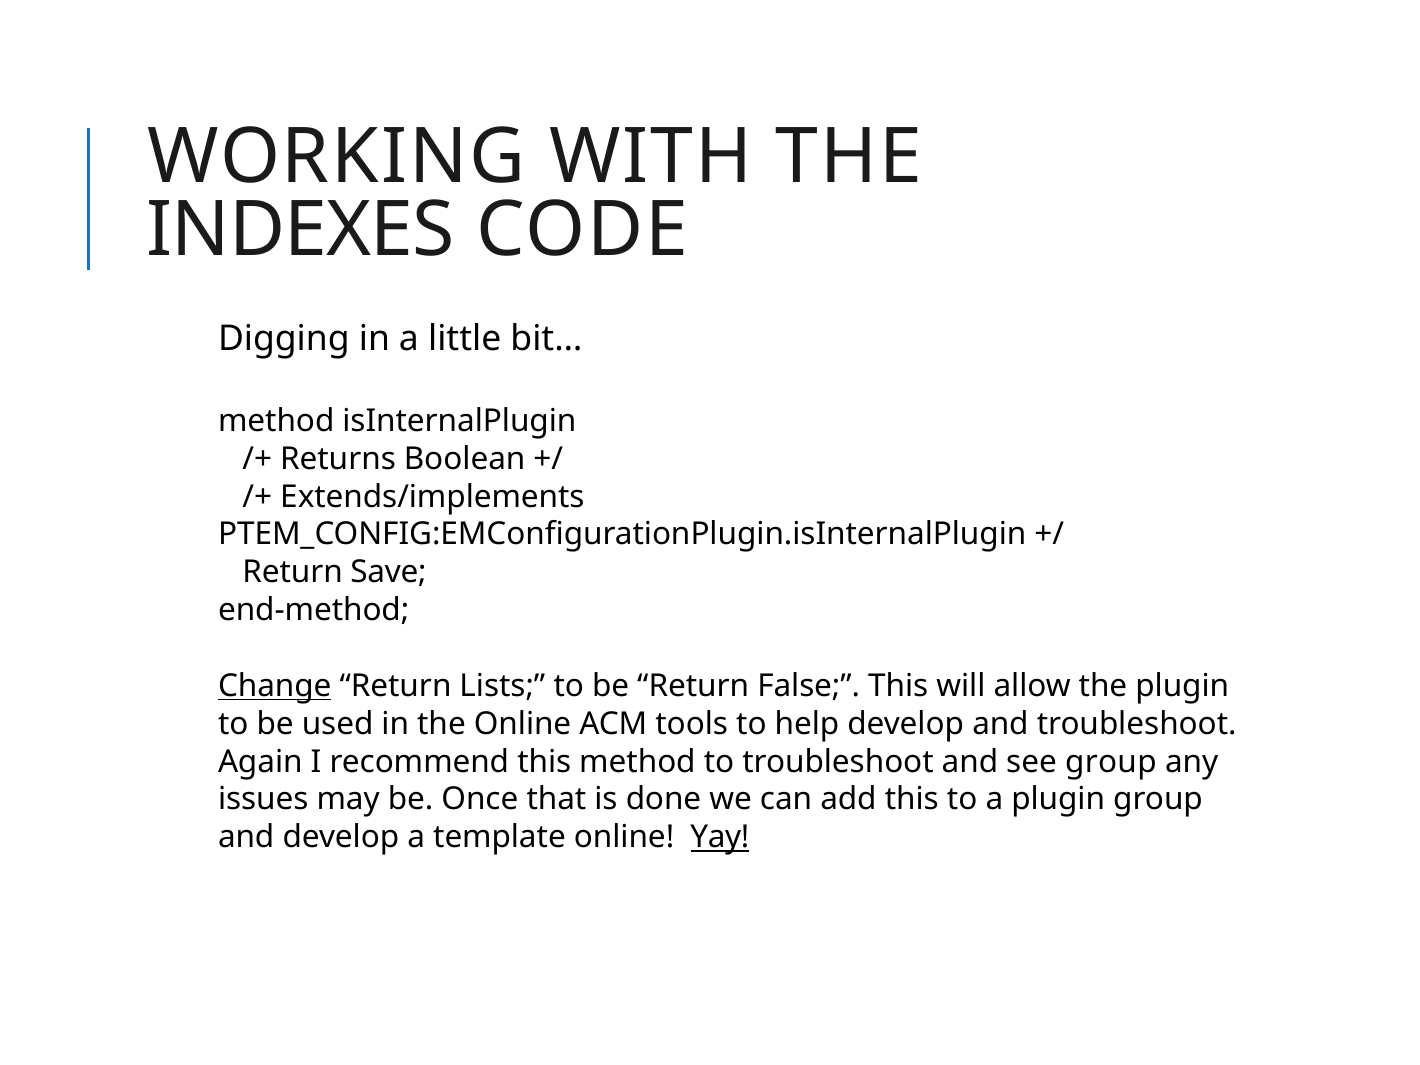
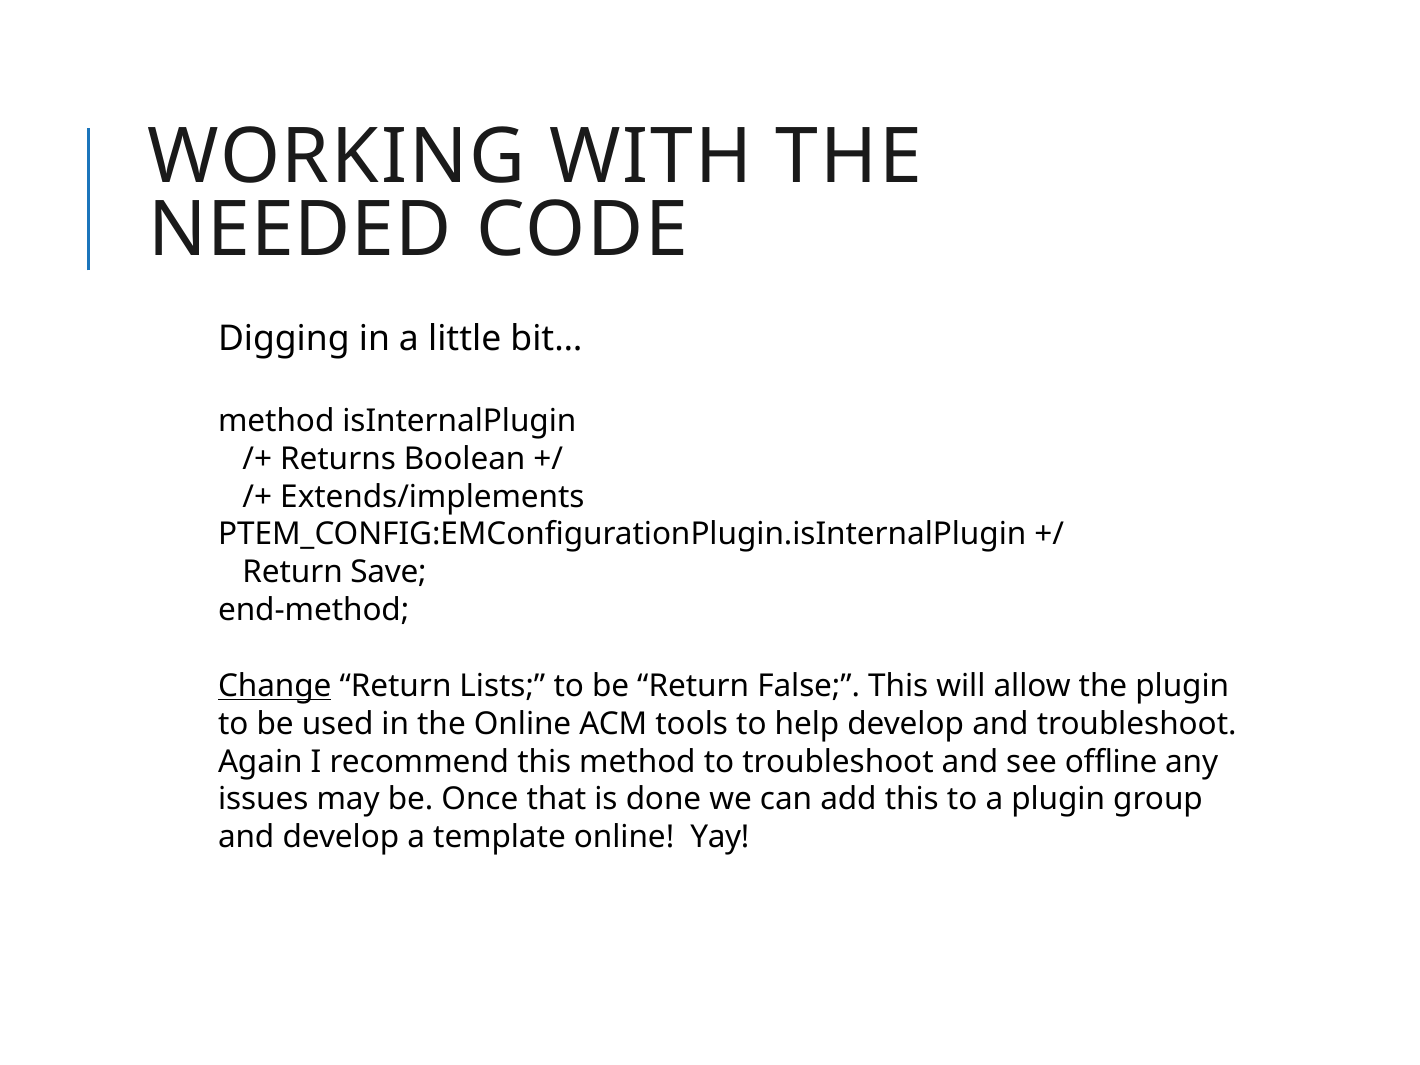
INDEXES: INDEXES -> NEEDED
see group: group -> offline
Yay underline: present -> none
